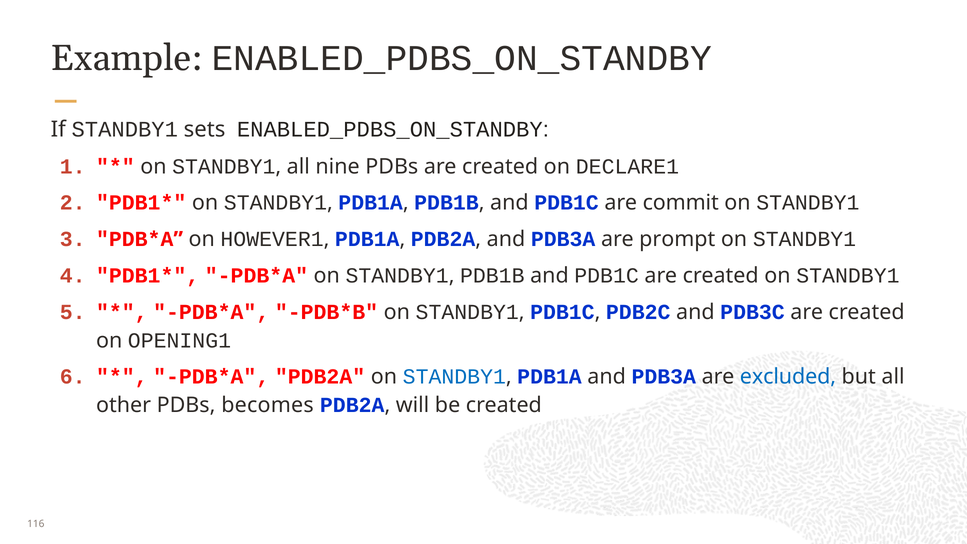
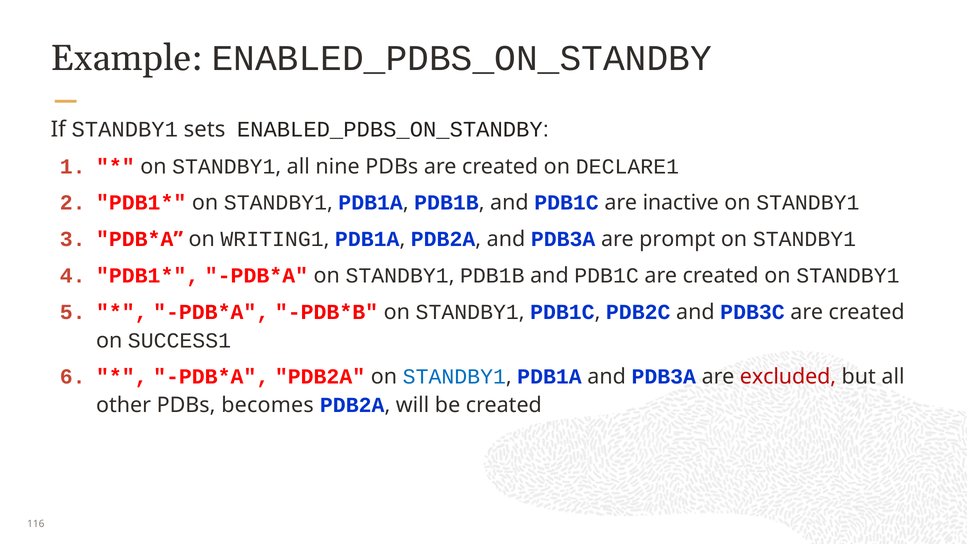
commit: commit -> inactive
HOWEVER1: HOWEVER1 -> WRITING1
OPENING1: OPENING1 -> SUCCESS1
excluded colour: blue -> red
